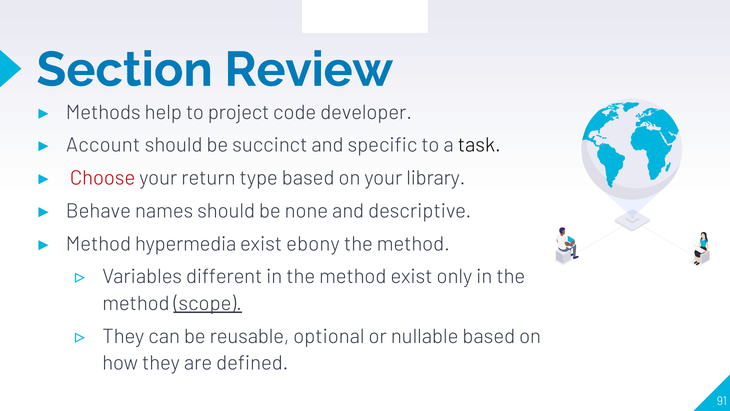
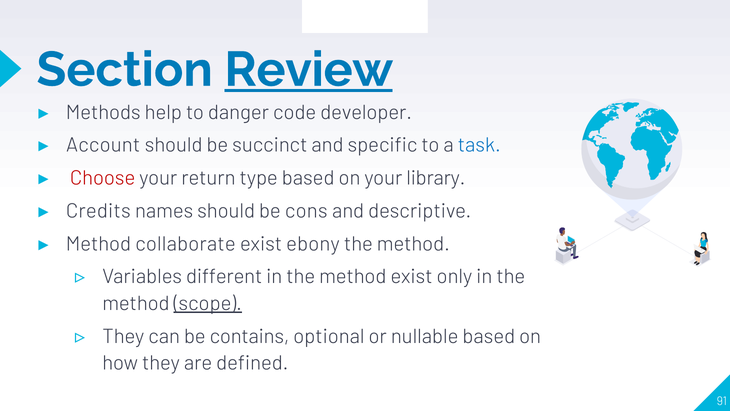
Review at (309, 70) underline: none -> present
project: project -> danger
task colour: black -> blue
Behave: Behave -> Credits
none: none -> cons
hypermedia: hypermedia -> collaborate
reusable: reusable -> contains
